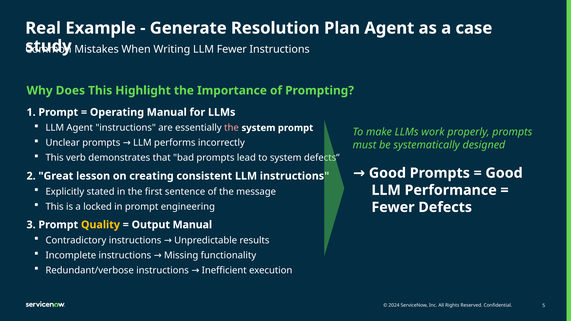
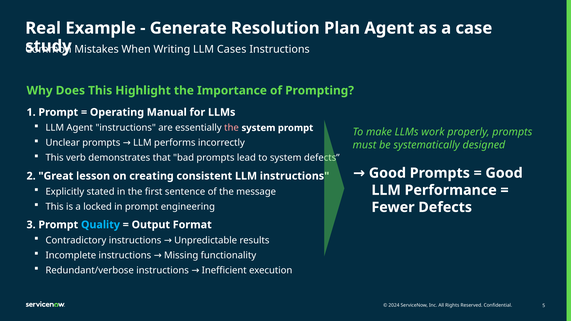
LLM Fewer: Fewer -> Cases
Quality colour: yellow -> light blue
Output Manual: Manual -> Format
